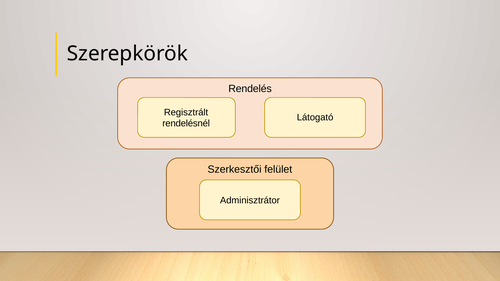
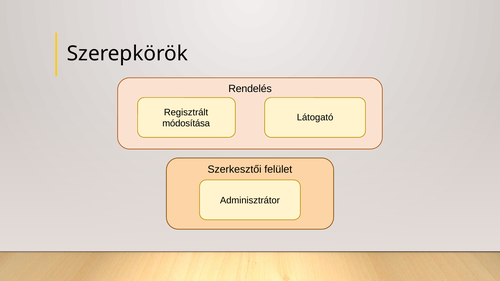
rendelésnél: rendelésnél -> módosítása
